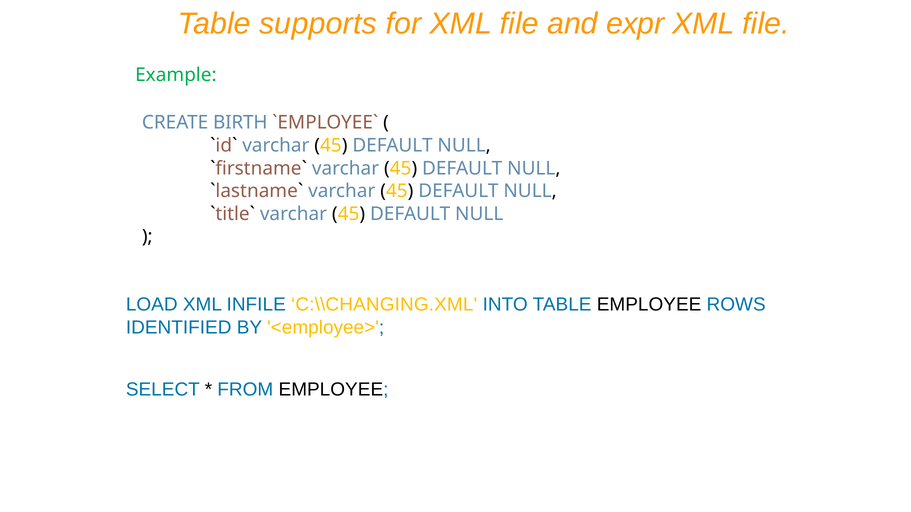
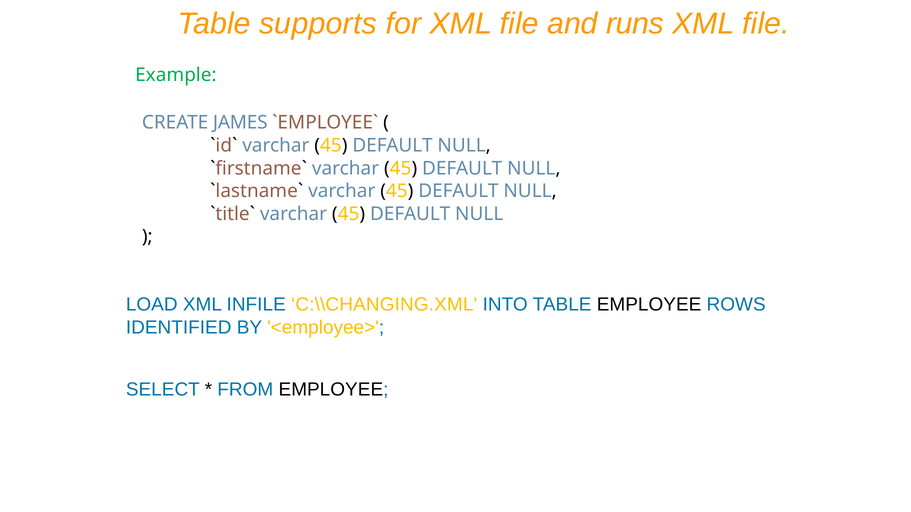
expr: expr -> runs
BIRTH: BIRTH -> JAMES
